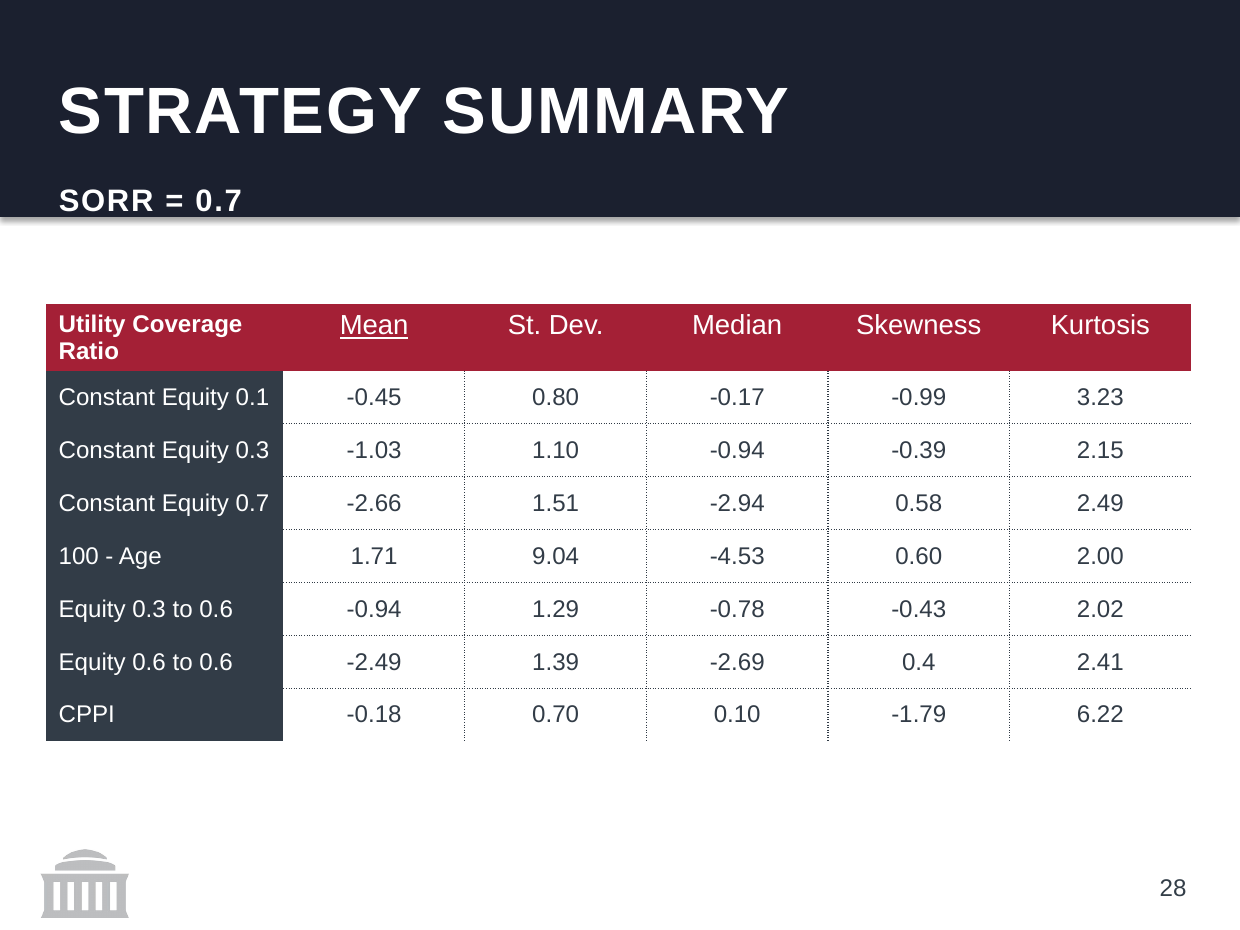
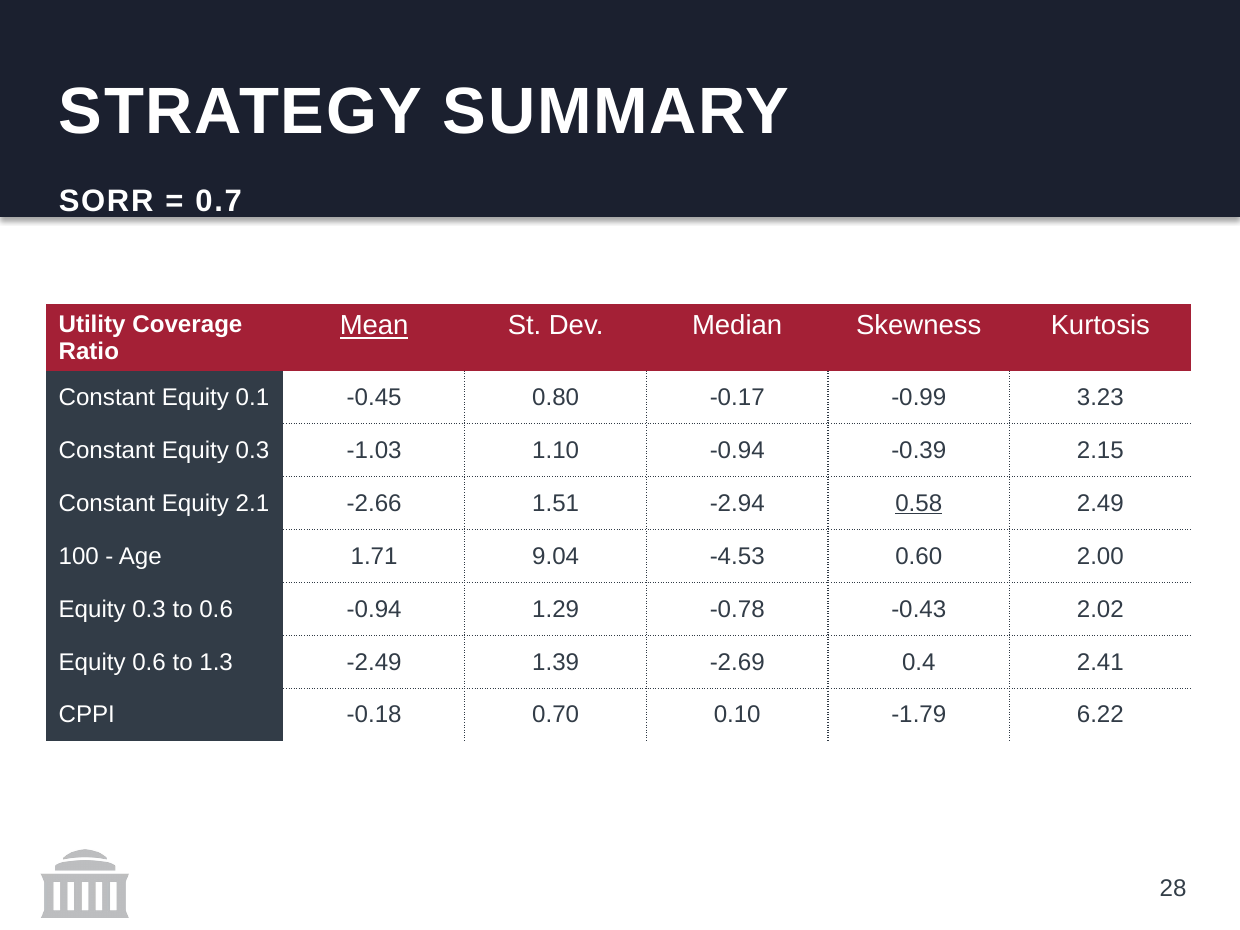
Equity 0.7: 0.7 -> 2.1
0.58 underline: none -> present
0.6 to 0.6: 0.6 -> 1.3
